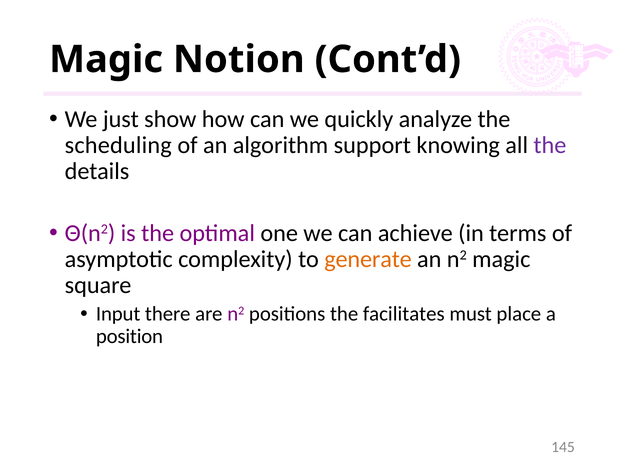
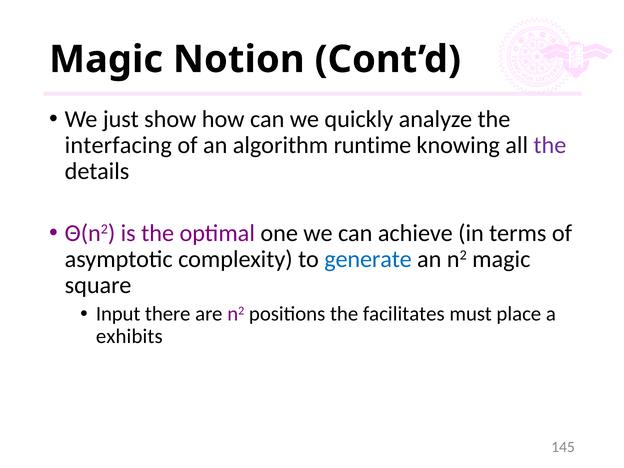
scheduling: scheduling -> interfacing
support: support -> runtime
generate colour: orange -> blue
position: position -> exhibits
